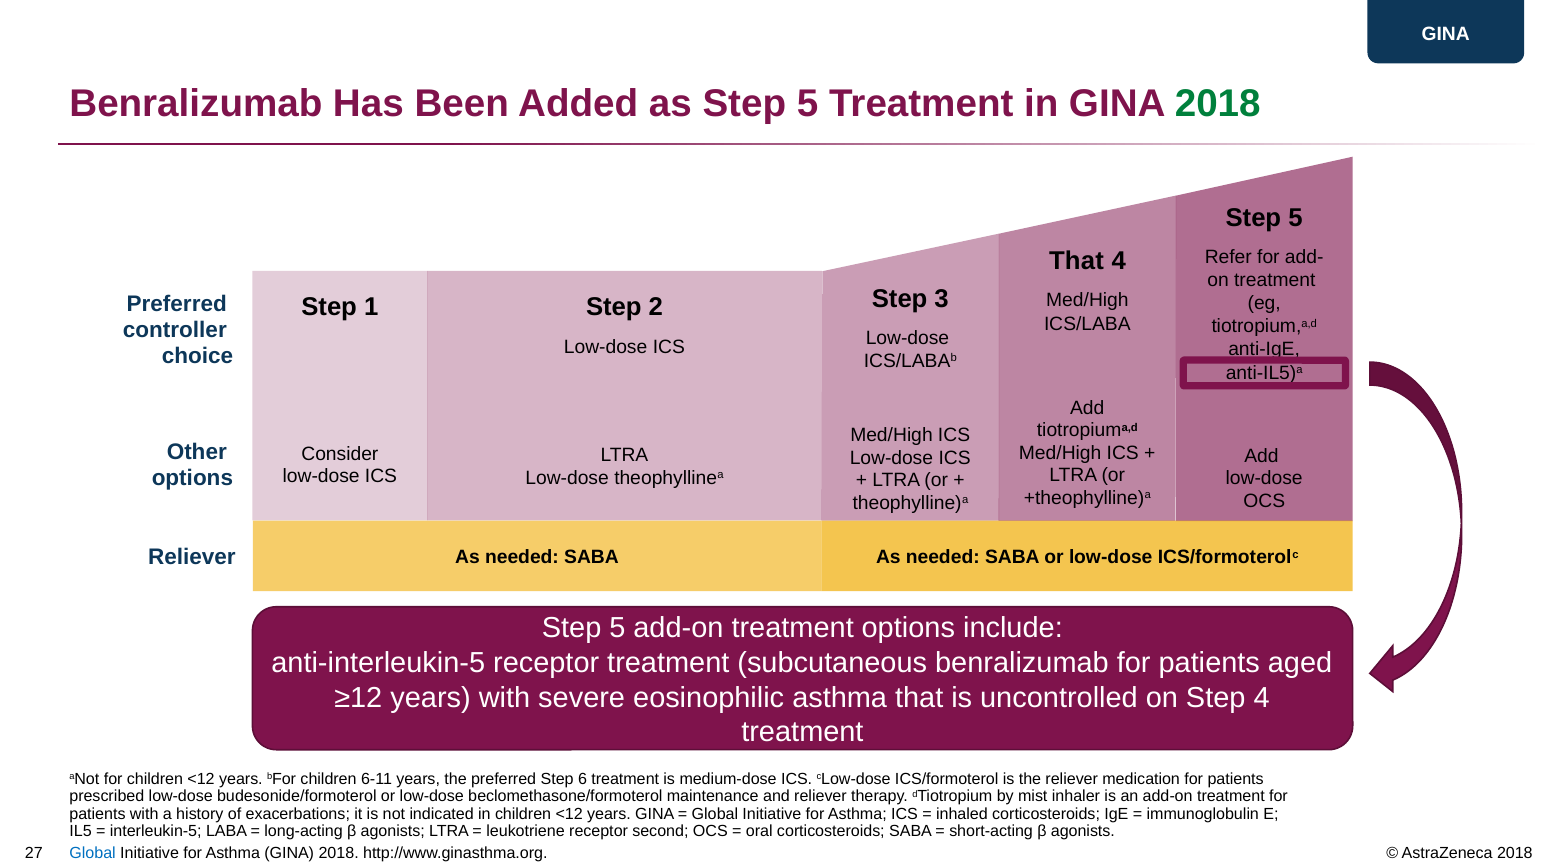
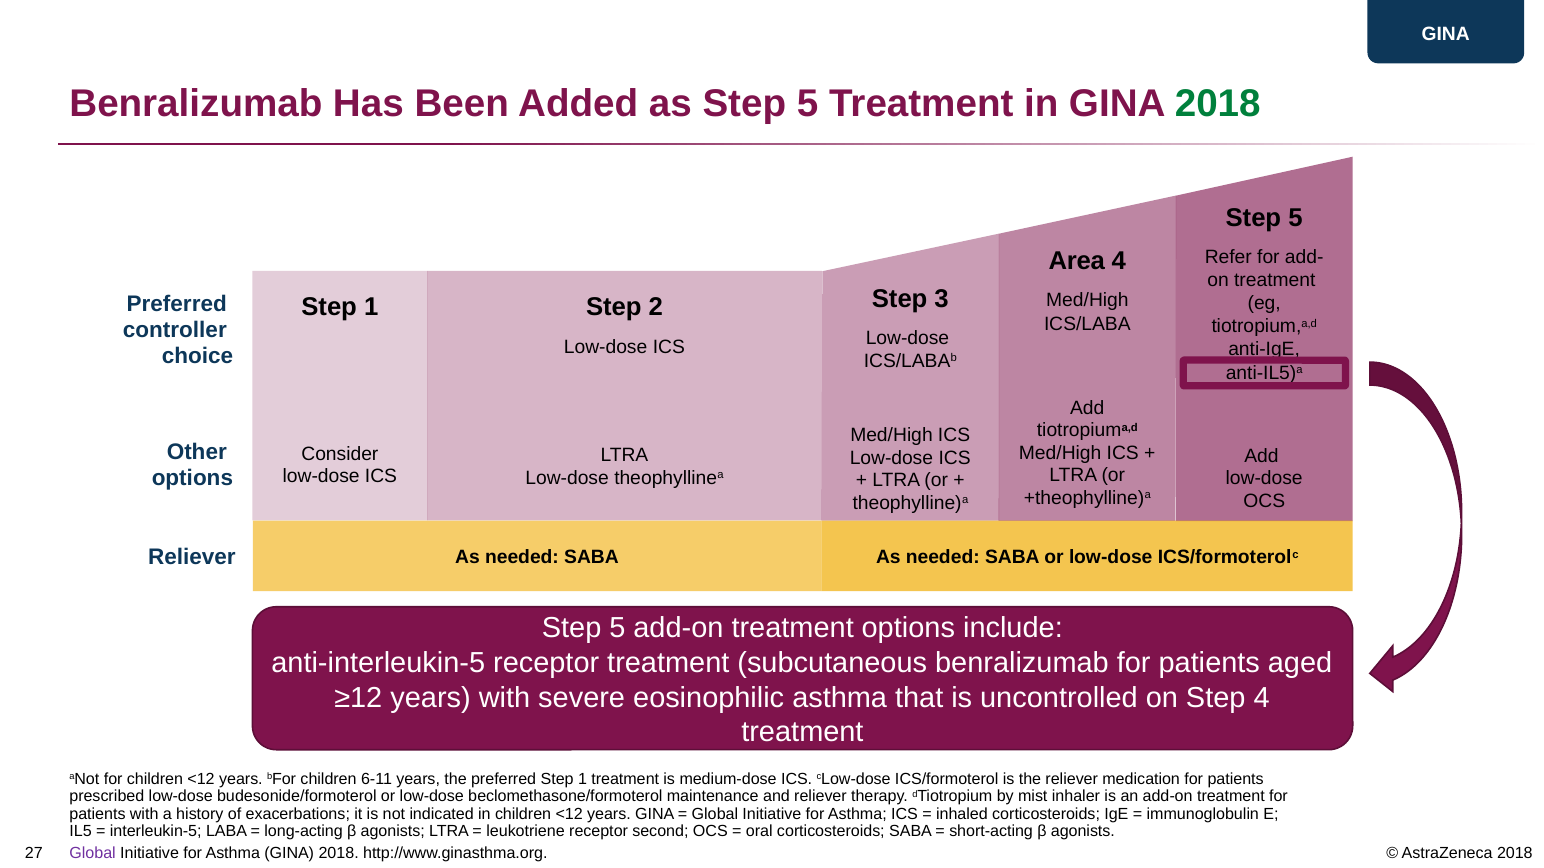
That at (1077, 261): That -> Area
preferred Step 6: 6 -> 1
Global at (93, 854) colour: blue -> purple
